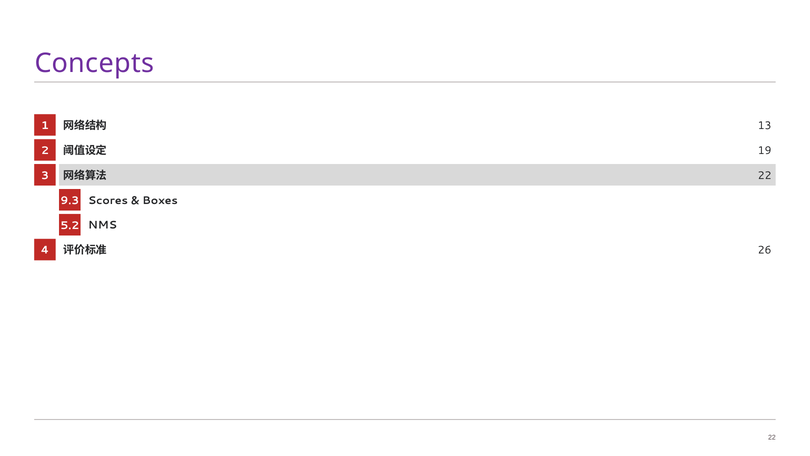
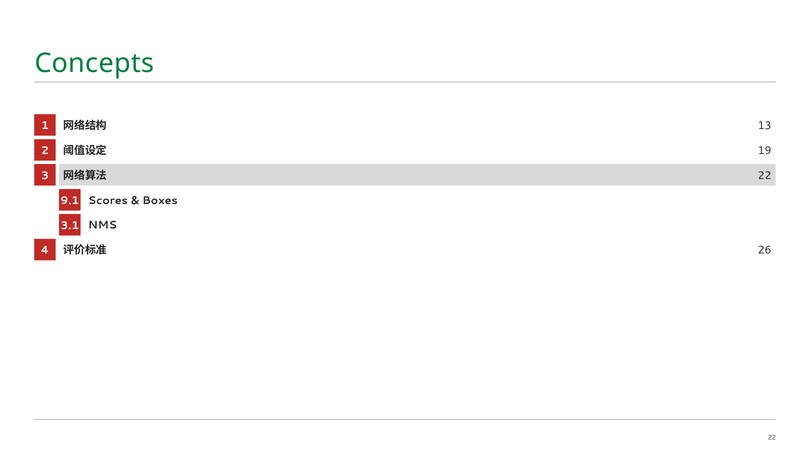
Concepts colour: purple -> green
9.3: 9.3 -> 9.1
5.2: 5.2 -> 3.1
